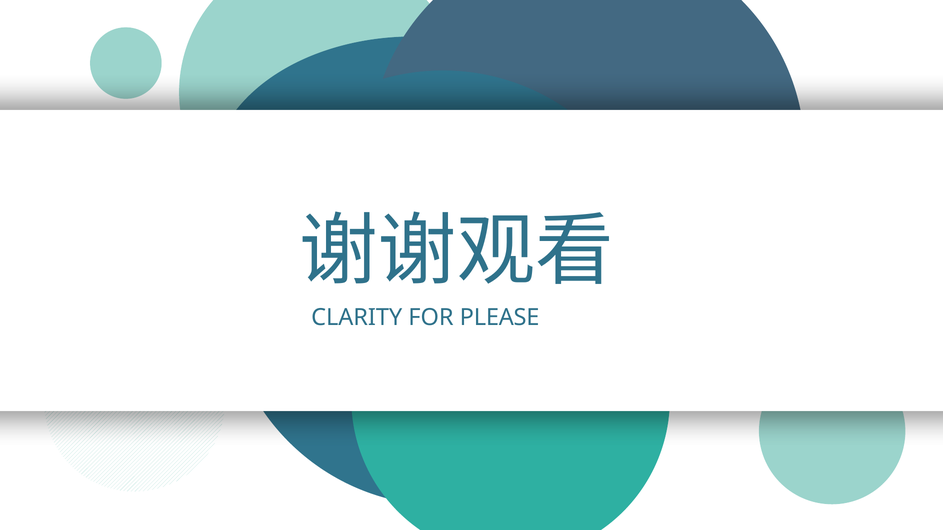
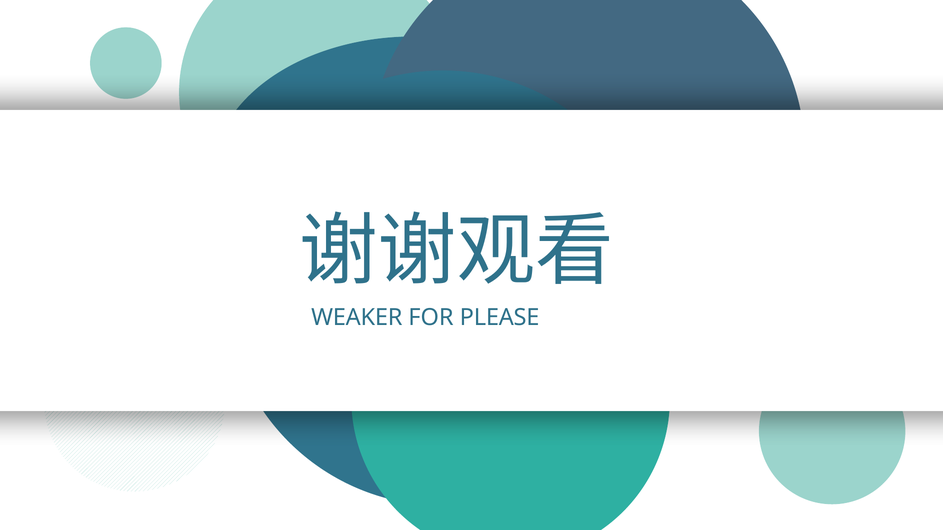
CLARITY: CLARITY -> WEAKER
